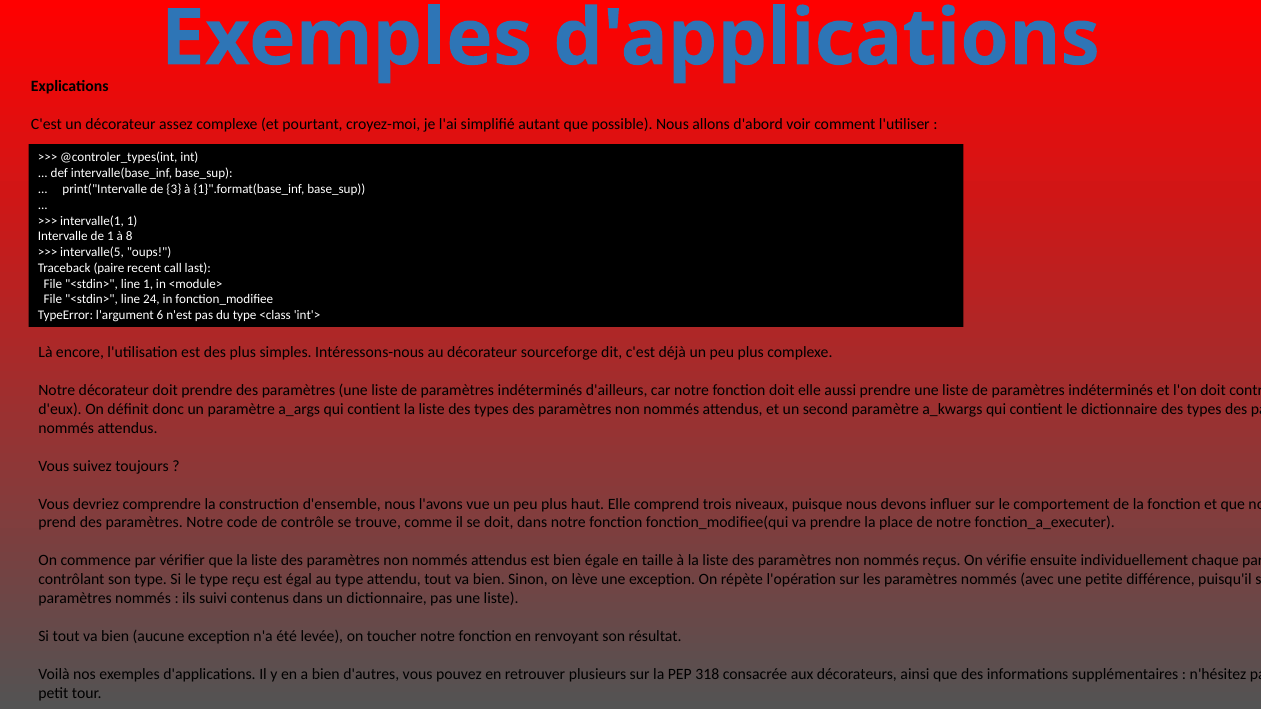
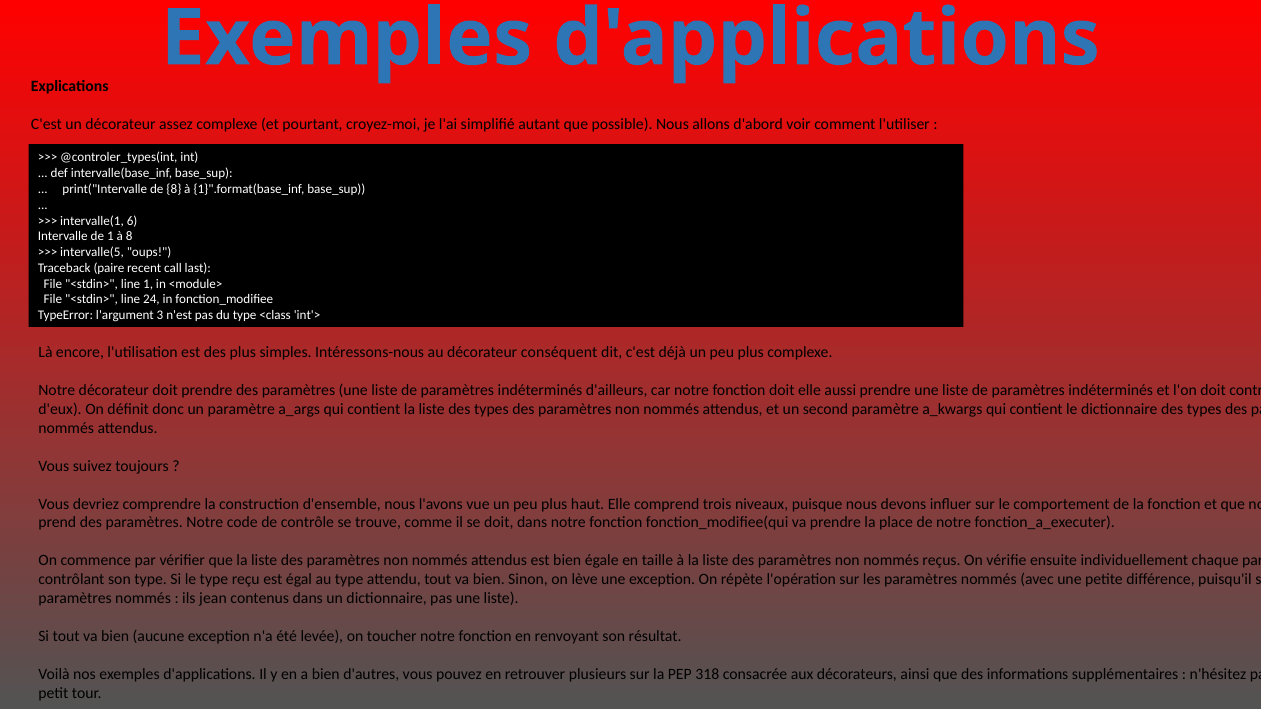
de 3: 3 -> 8
intervalle(1 1: 1 -> 6
6: 6 -> 3
sourceforge: sourceforge -> conséquent
suivi: suivi -> jean
